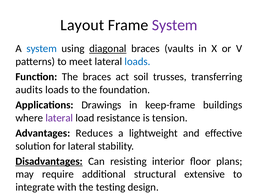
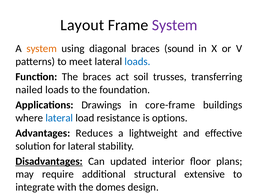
system at (42, 48) colour: blue -> orange
diagonal underline: present -> none
vaults: vaults -> sound
audits: audits -> nailed
keep-frame: keep-frame -> core-frame
lateral at (59, 118) colour: purple -> blue
tension: tension -> options
resisting: resisting -> updated
testing: testing -> domes
